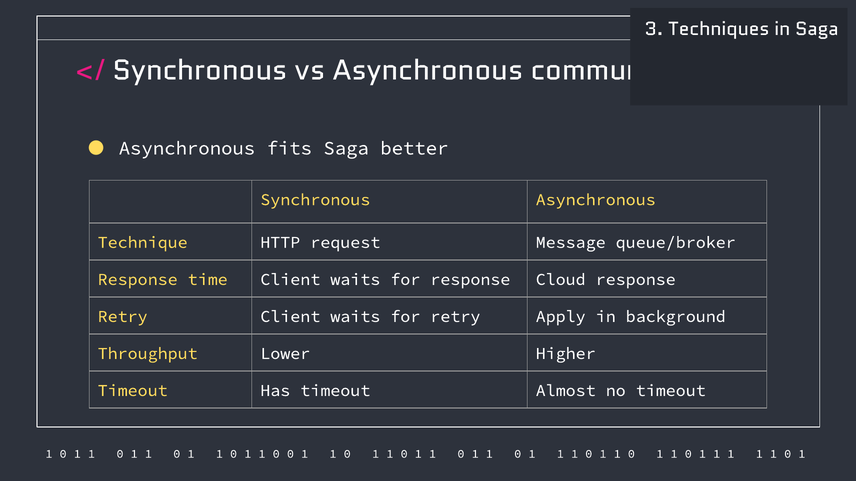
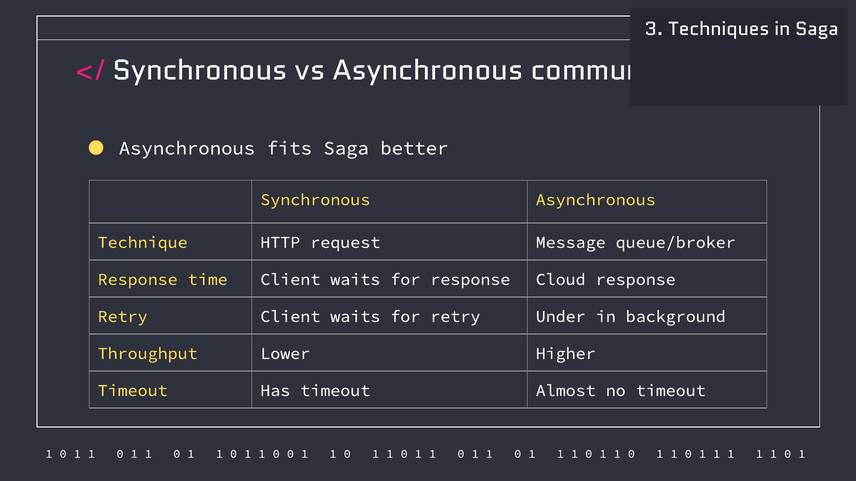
Apply: Apply -> Under
